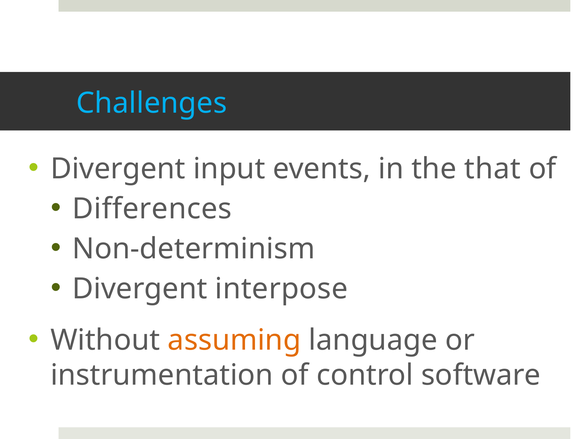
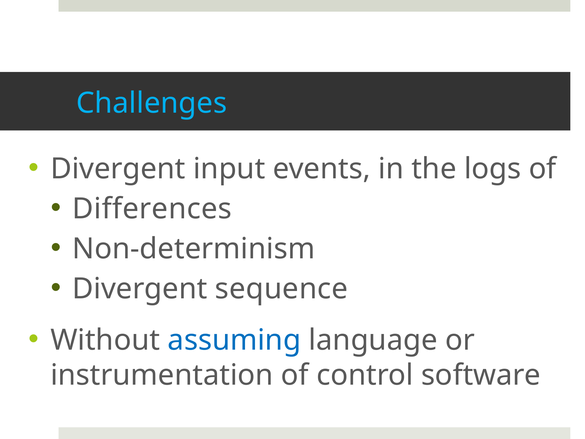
that: that -> logs
interpose: interpose -> sequence
assuming colour: orange -> blue
